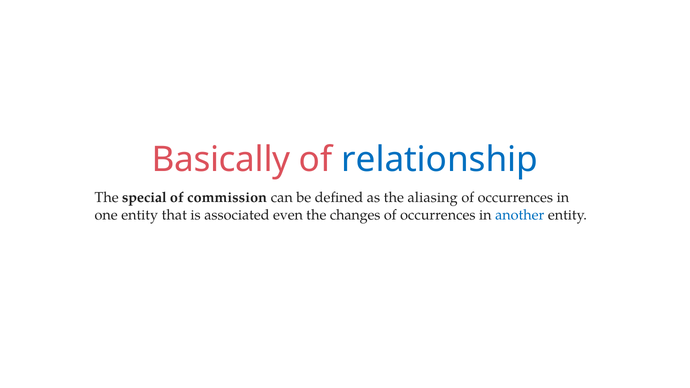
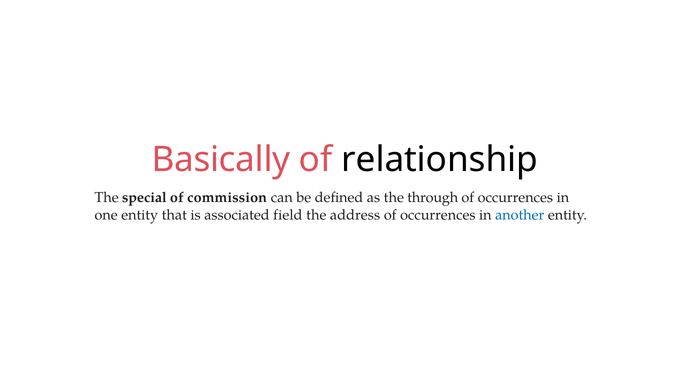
relationship colour: blue -> black
aliasing: aliasing -> through
even: even -> field
changes: changes -> address
